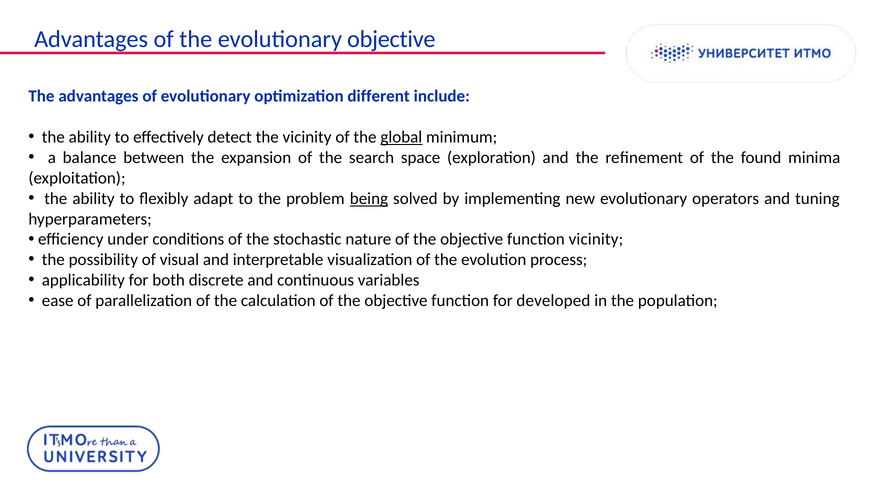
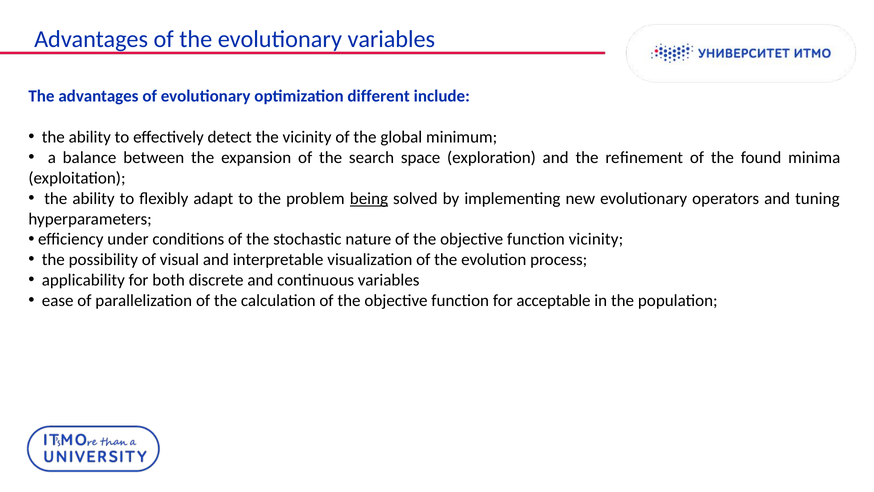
evolutionary objective: objective -> variables
global underline: present -> none
developed: developed -> acceptable
